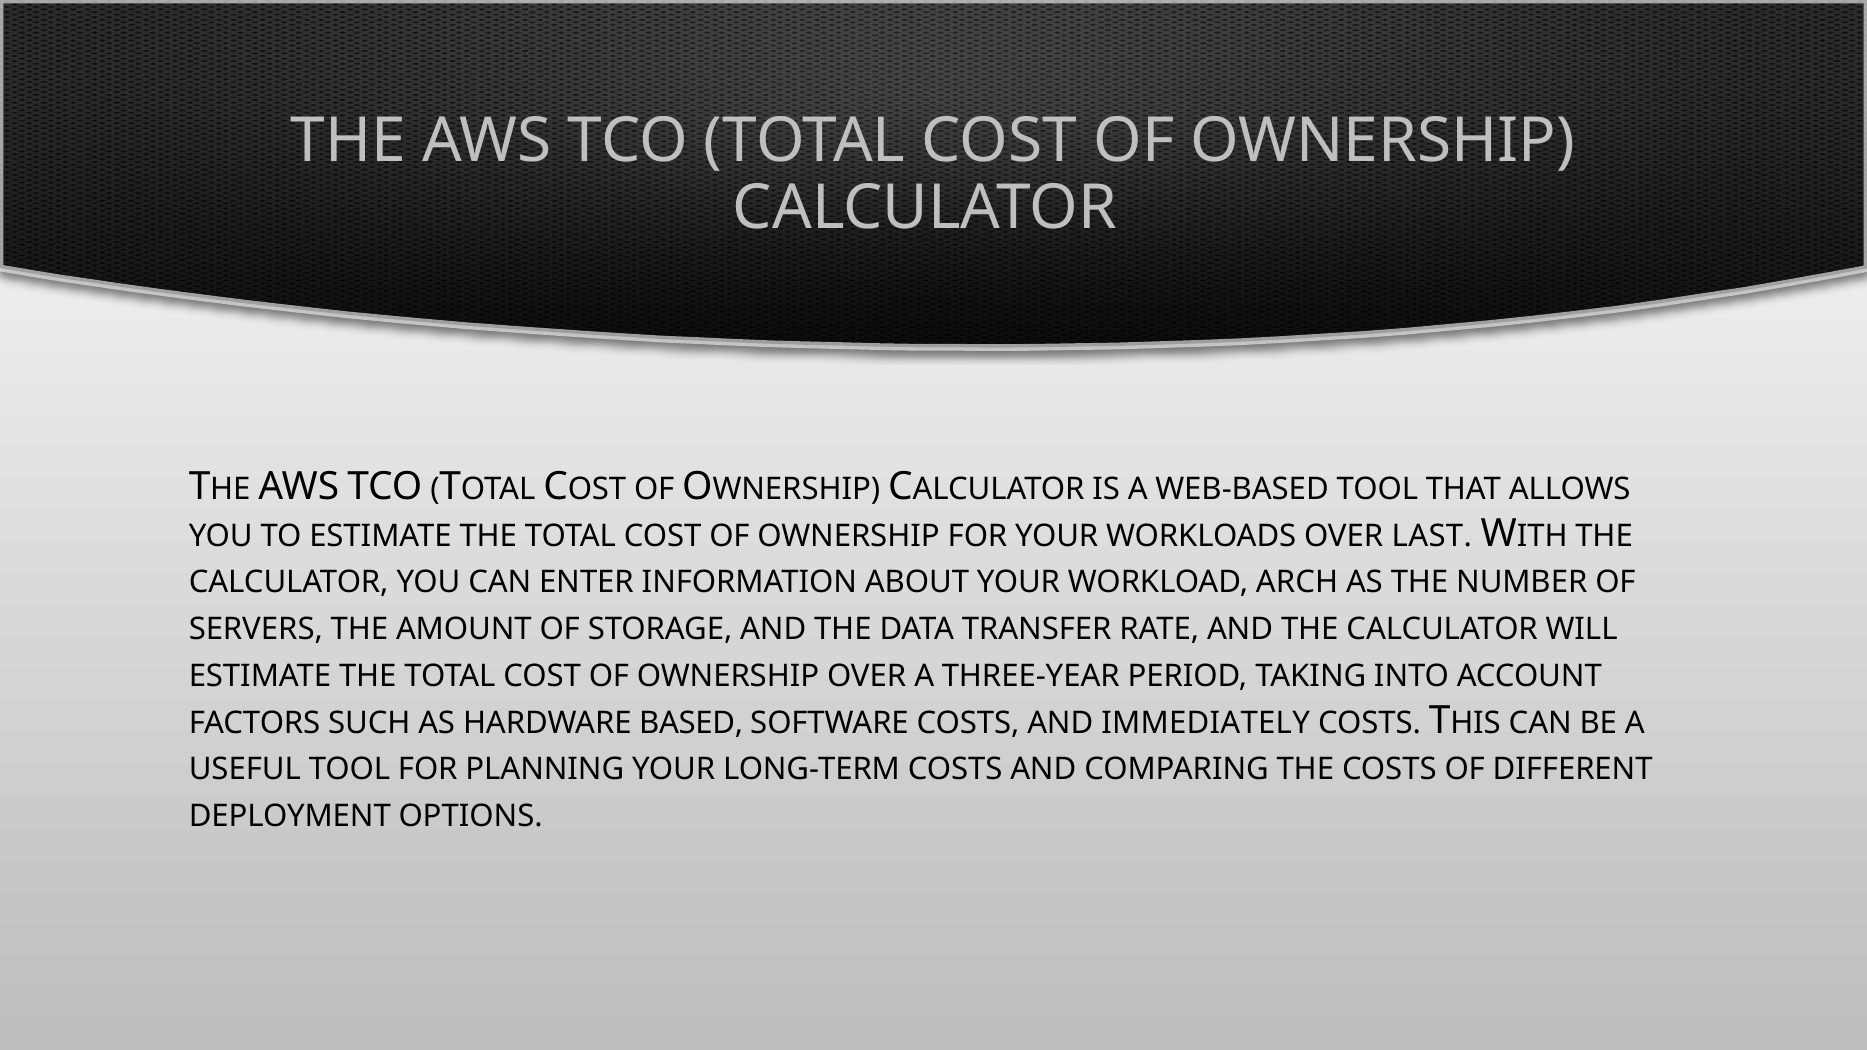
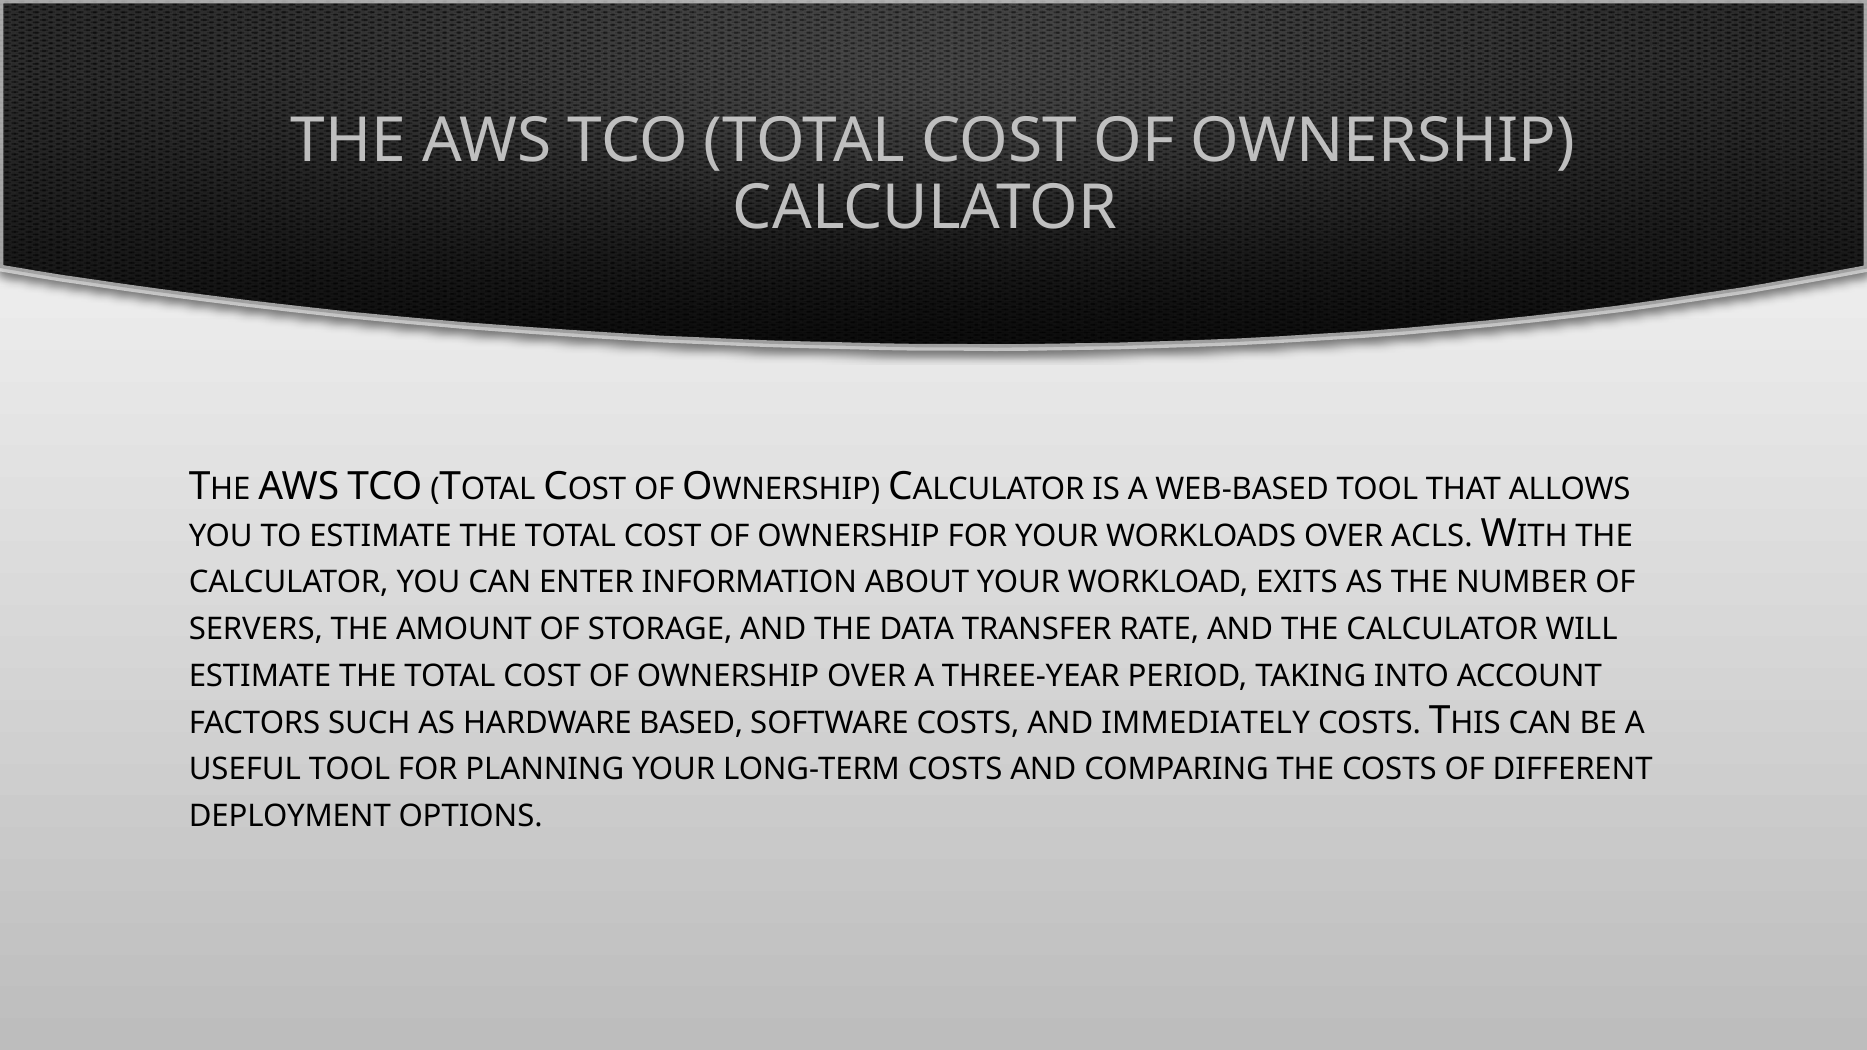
LAST: LAST -> ACLS
ARCH: ARCH -> EXITS
